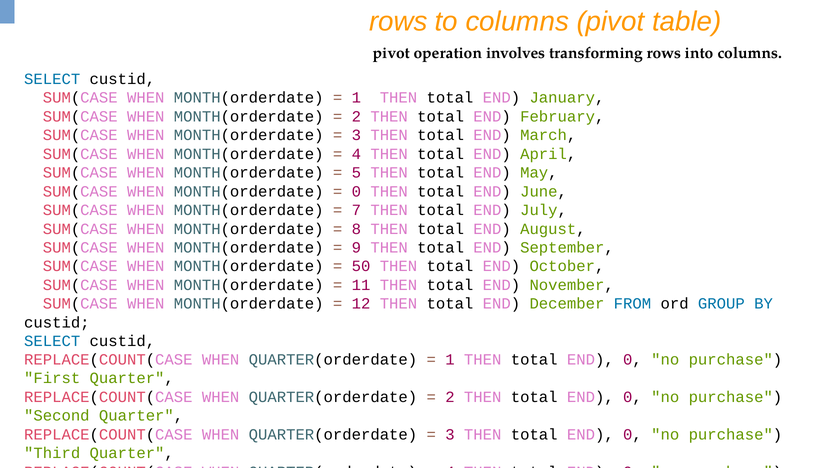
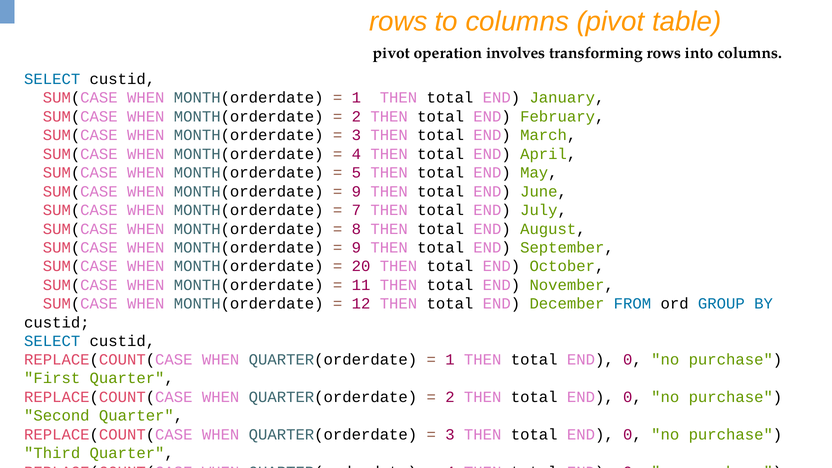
0 at (356, 191): 0 -> 9
50: 50 -> 20
